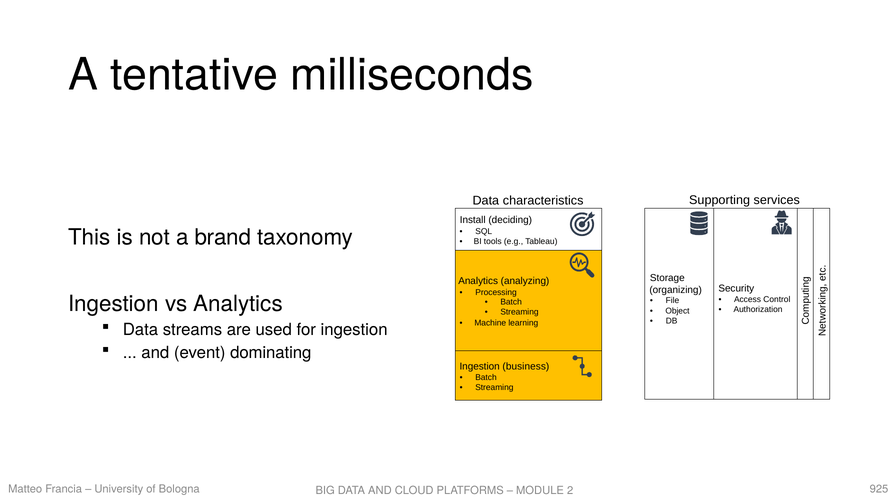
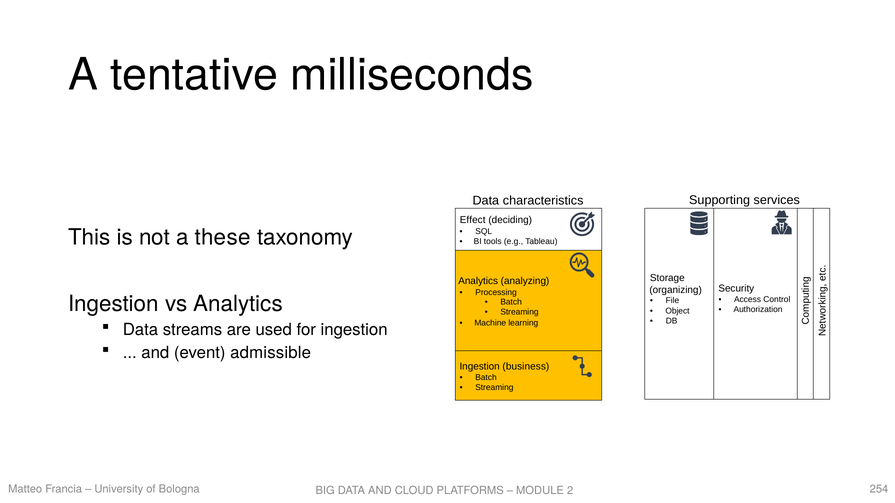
Install: Install -> Effect
brand: brand -> these
dominating: dominating -> admissible
925: 925 -> 254
